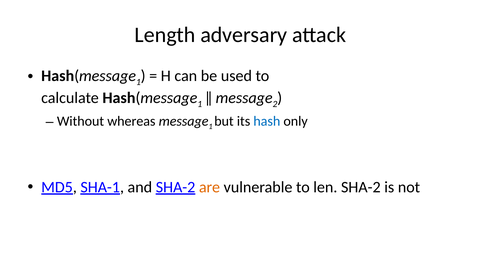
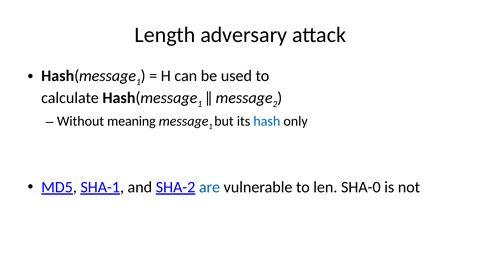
whereas: whereas -> meaning
are colour: orange -> blue
len SHA-2: SHA-2 -> SHA-0
